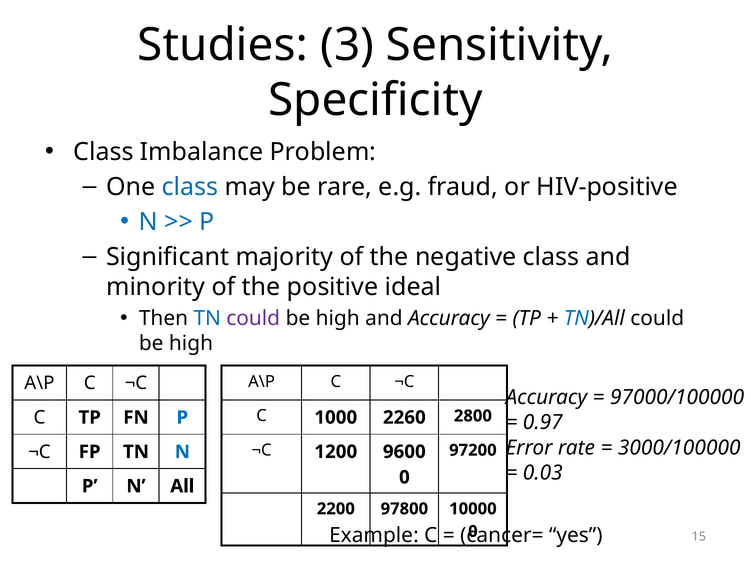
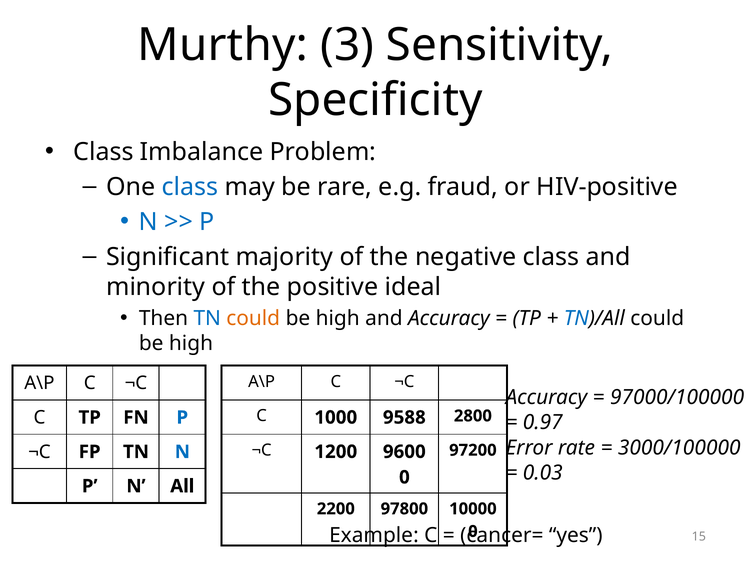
Studies: Studies -> Murthy
could at (253, 319) colour: purple -> orange
2260: 2260 -> 9588
